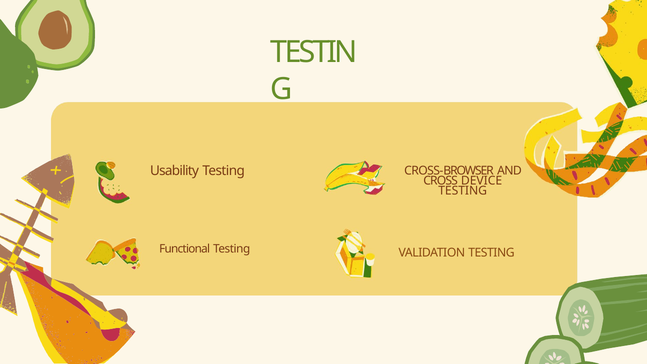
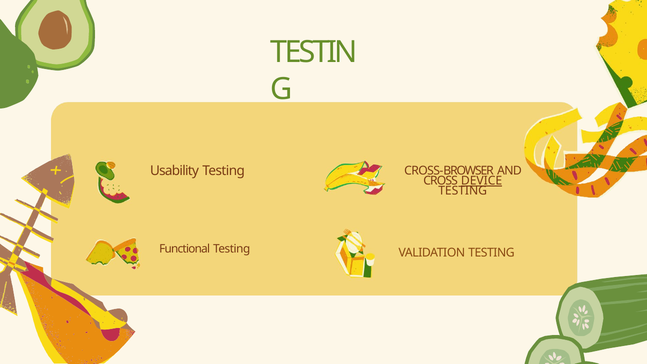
DEVICE underline: none -> present
